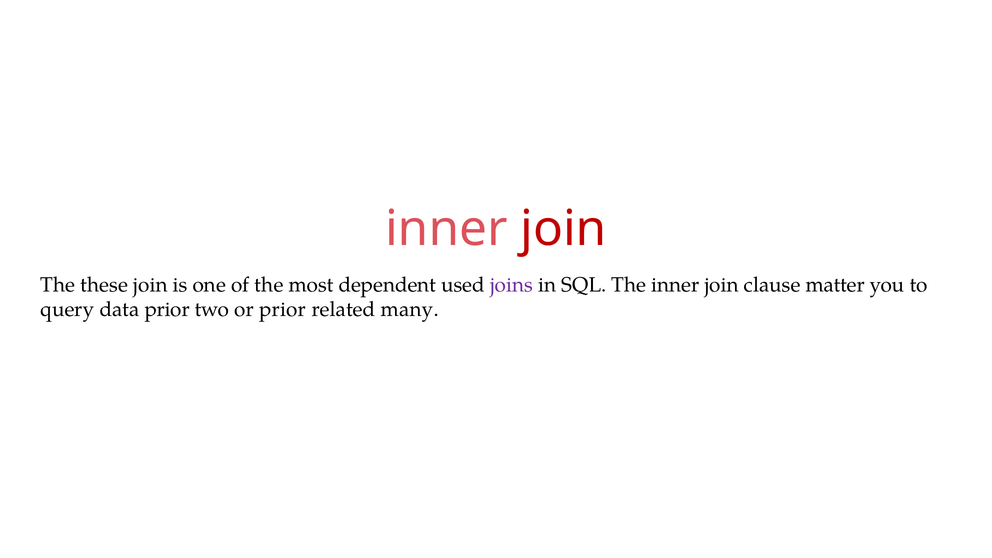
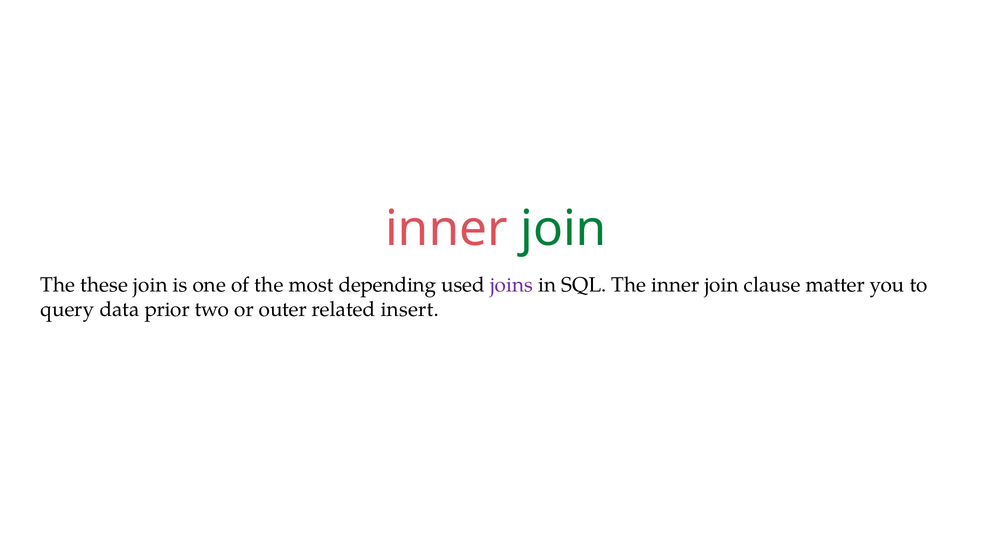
join at (564, 229) colour: red -> green
dependent: dependent -> depending
or prior: prior -> outer
many: many -> insert
